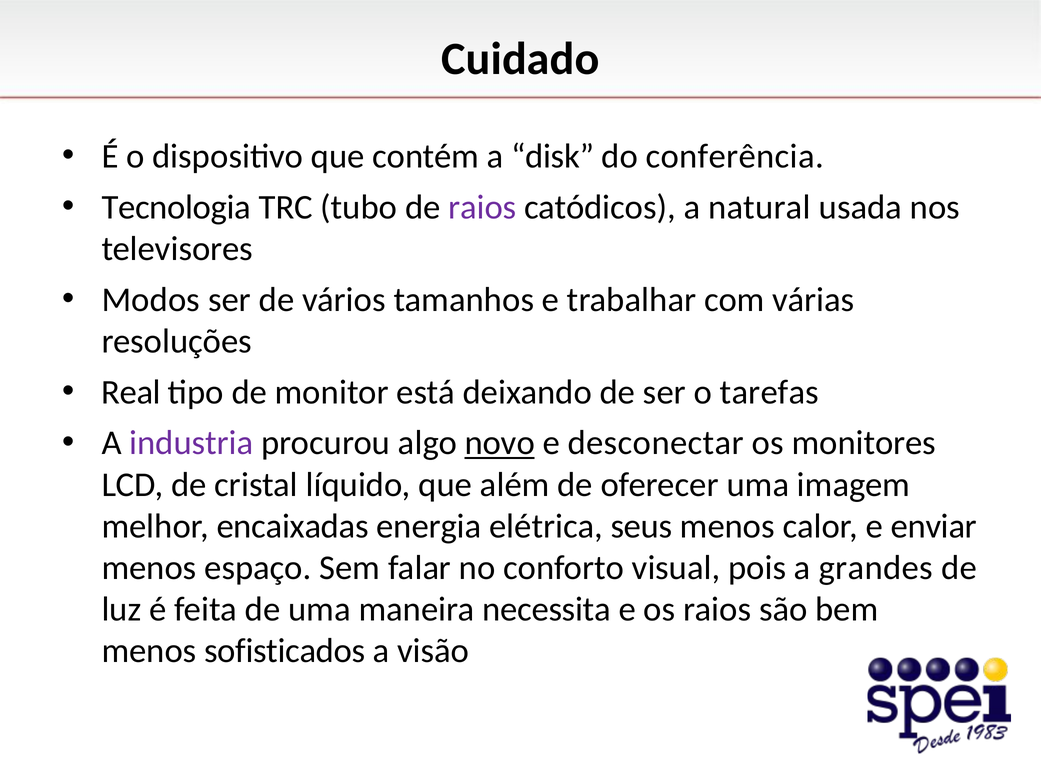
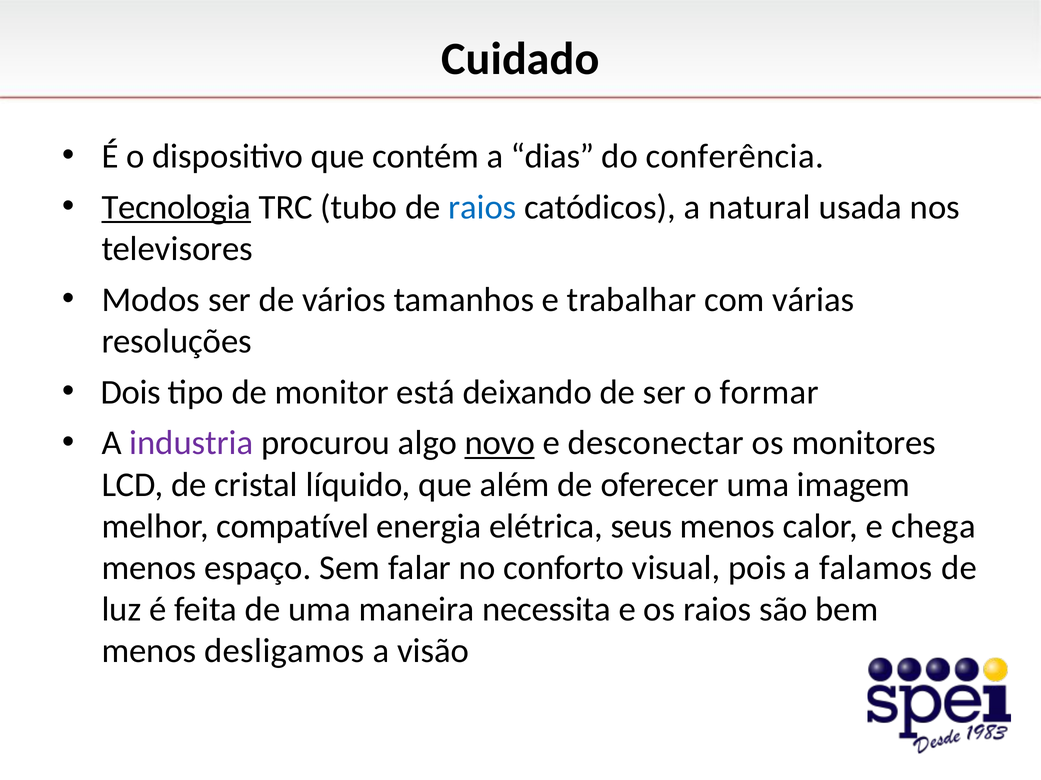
disk: disk -> dias
Tecnologia underline: none -> present
raios at (482, 207) colour: purple -> blue
Real: Real -> Dois
tarefas: tarefas -> formar
encaixadas: encaixadas -> compatível
enviar: enviar -> chega
grandes: grandes -> falamos
sofisticados: sofisticados -> desligamos
